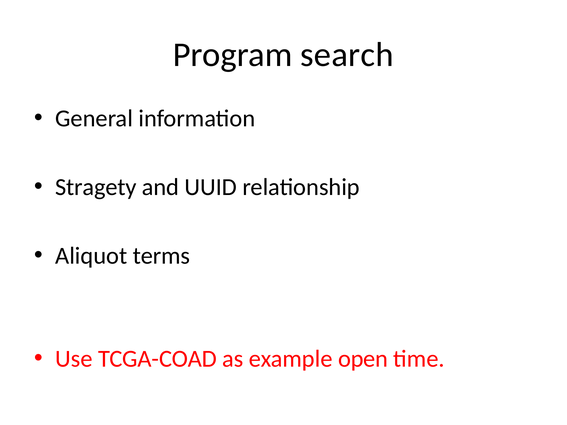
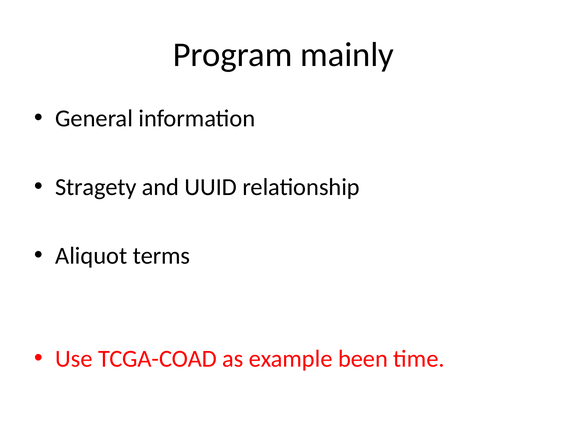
search: search -> mainly
open: open -> been
